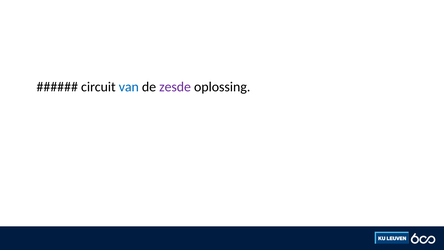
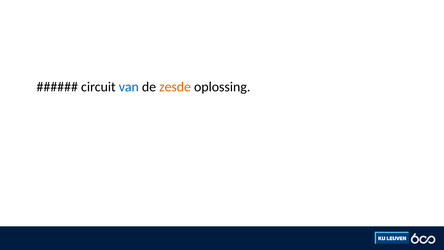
zesde colour: purple -> orange
